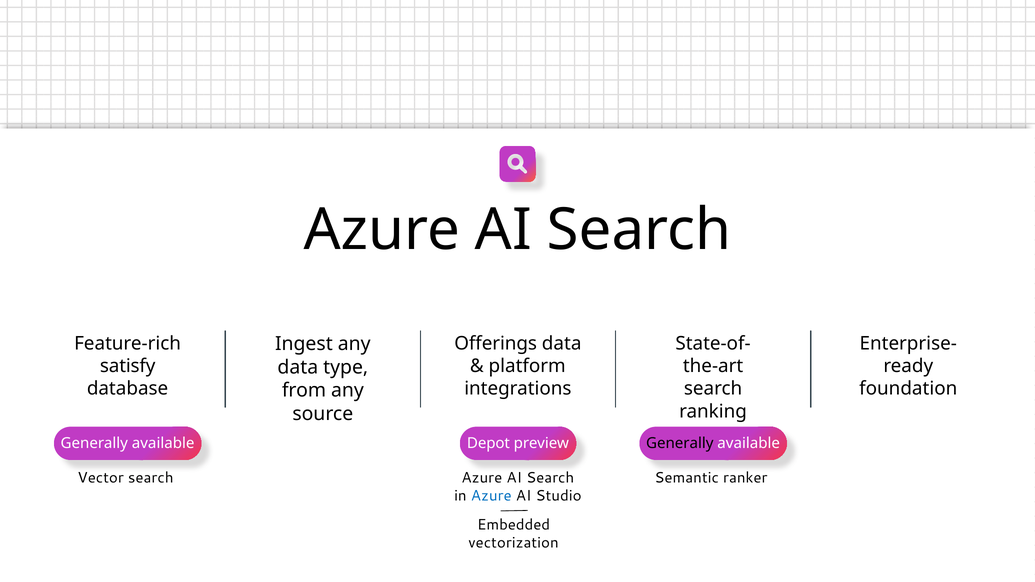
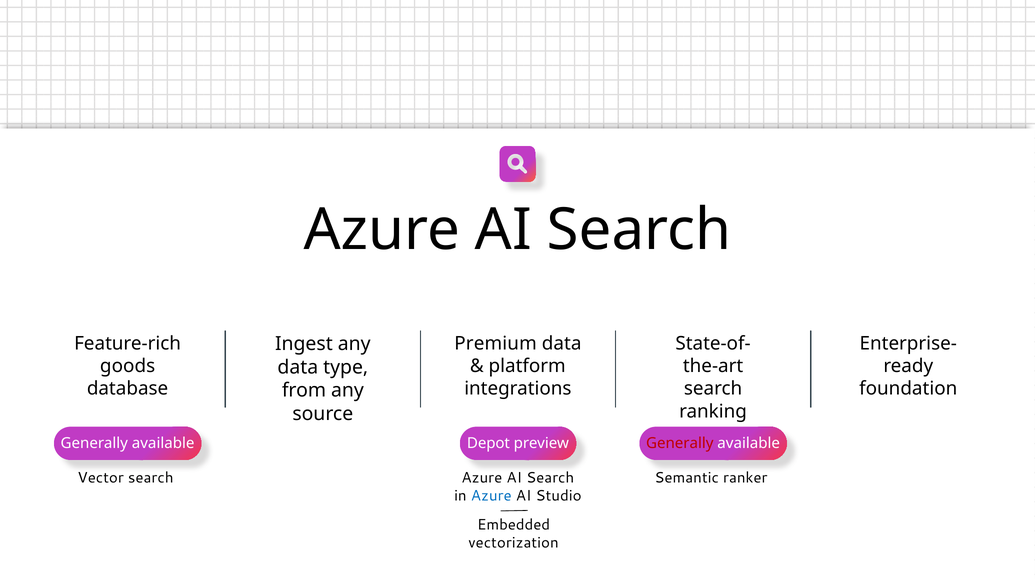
Offerings: Offerings -> Premium
satisfy: satisfy -> goods
Generally at (680, 443) colour: black -> red
